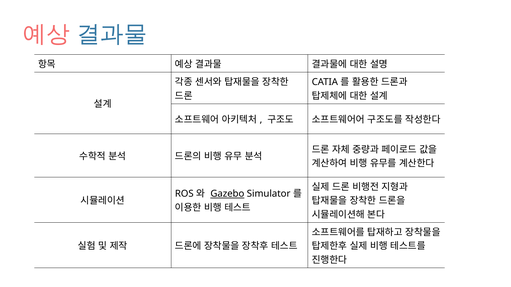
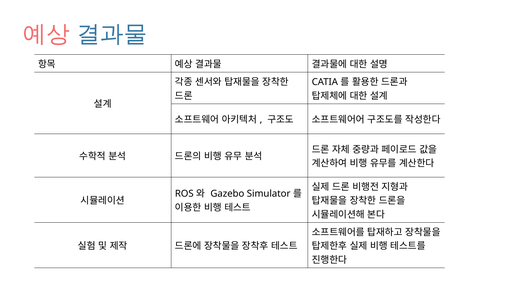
Gazebo underline: present -> none
